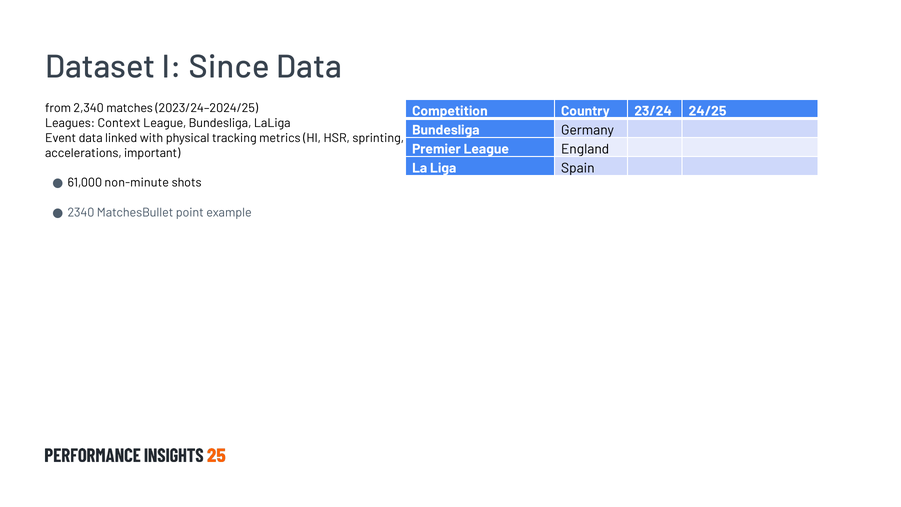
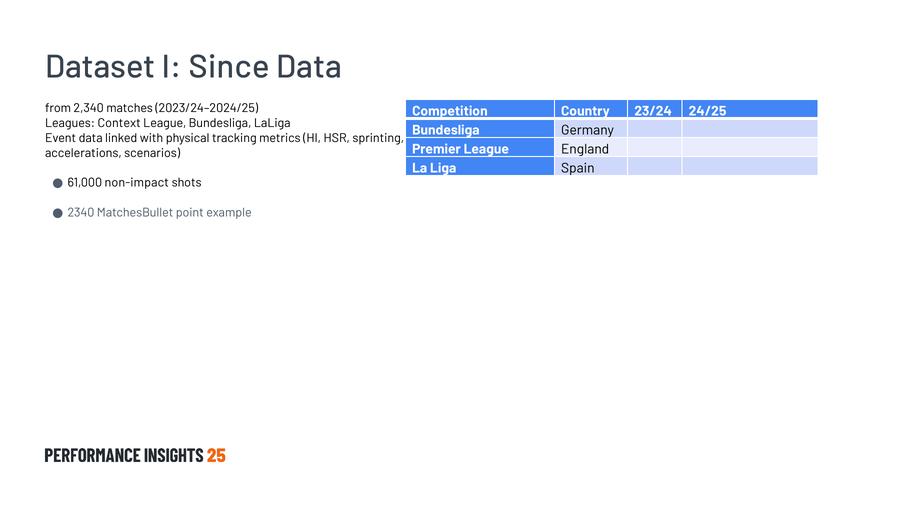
important: important -> scenarios
non-minute: non-minute -> non-impact
